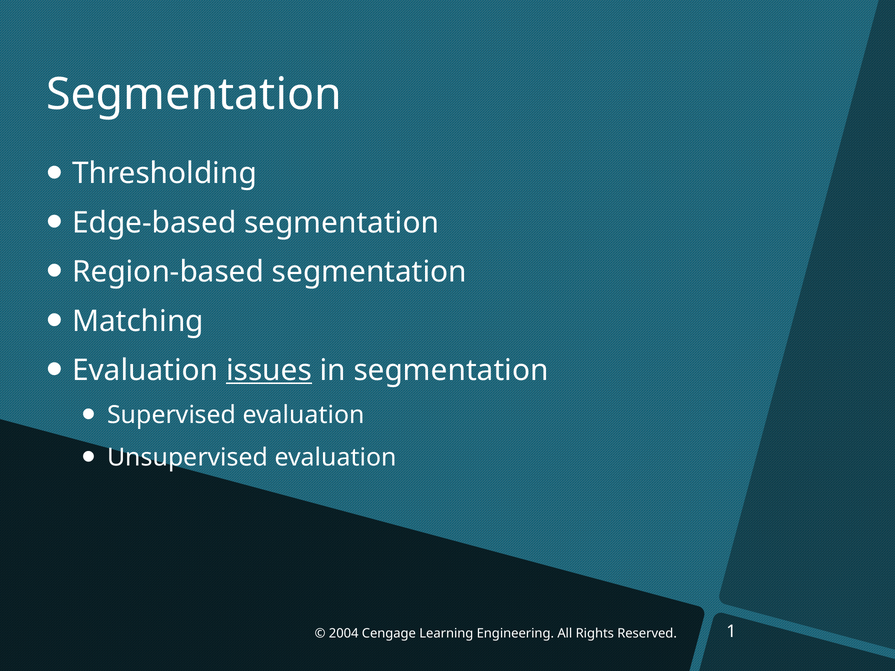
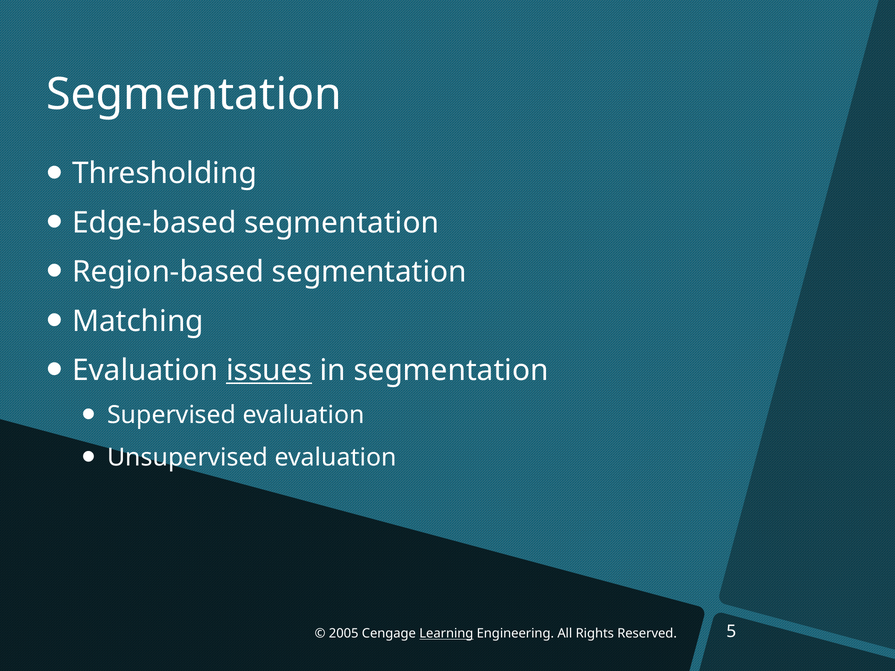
2004: 2004 -> 2005
Learning underline: none -> present
1: 1 -> 5
